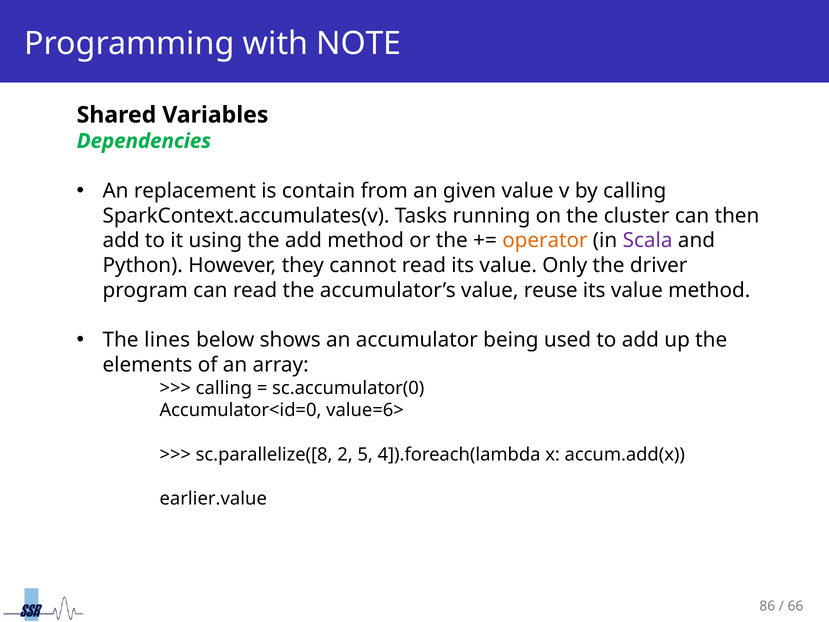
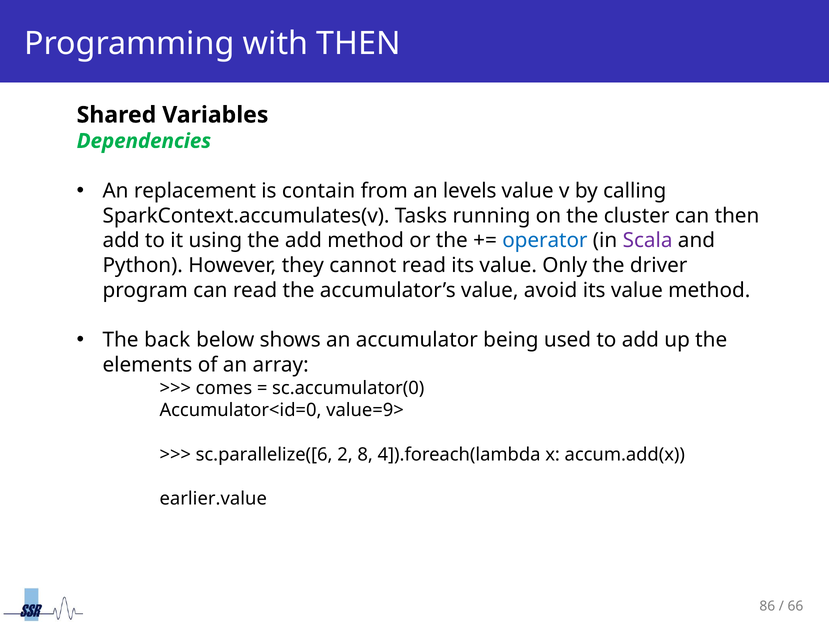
with NOTE: NOTE -> THEN
given: given -> levels
operator colour: orange -> blue
reuse: reuse -> avoid
lines: lines -> back
calling at (224, 388): calling -> comes
value=6>: value=6> -> value=9>
sc.parallelize([8: sc.parallelize([8 -> sc.parallelize([6
5: 5 -> 8
